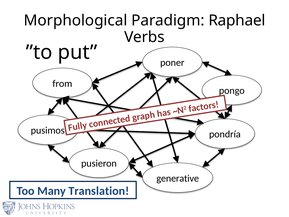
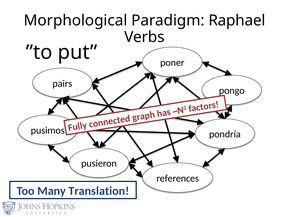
from: from -> pairs
generative: generative -> references
